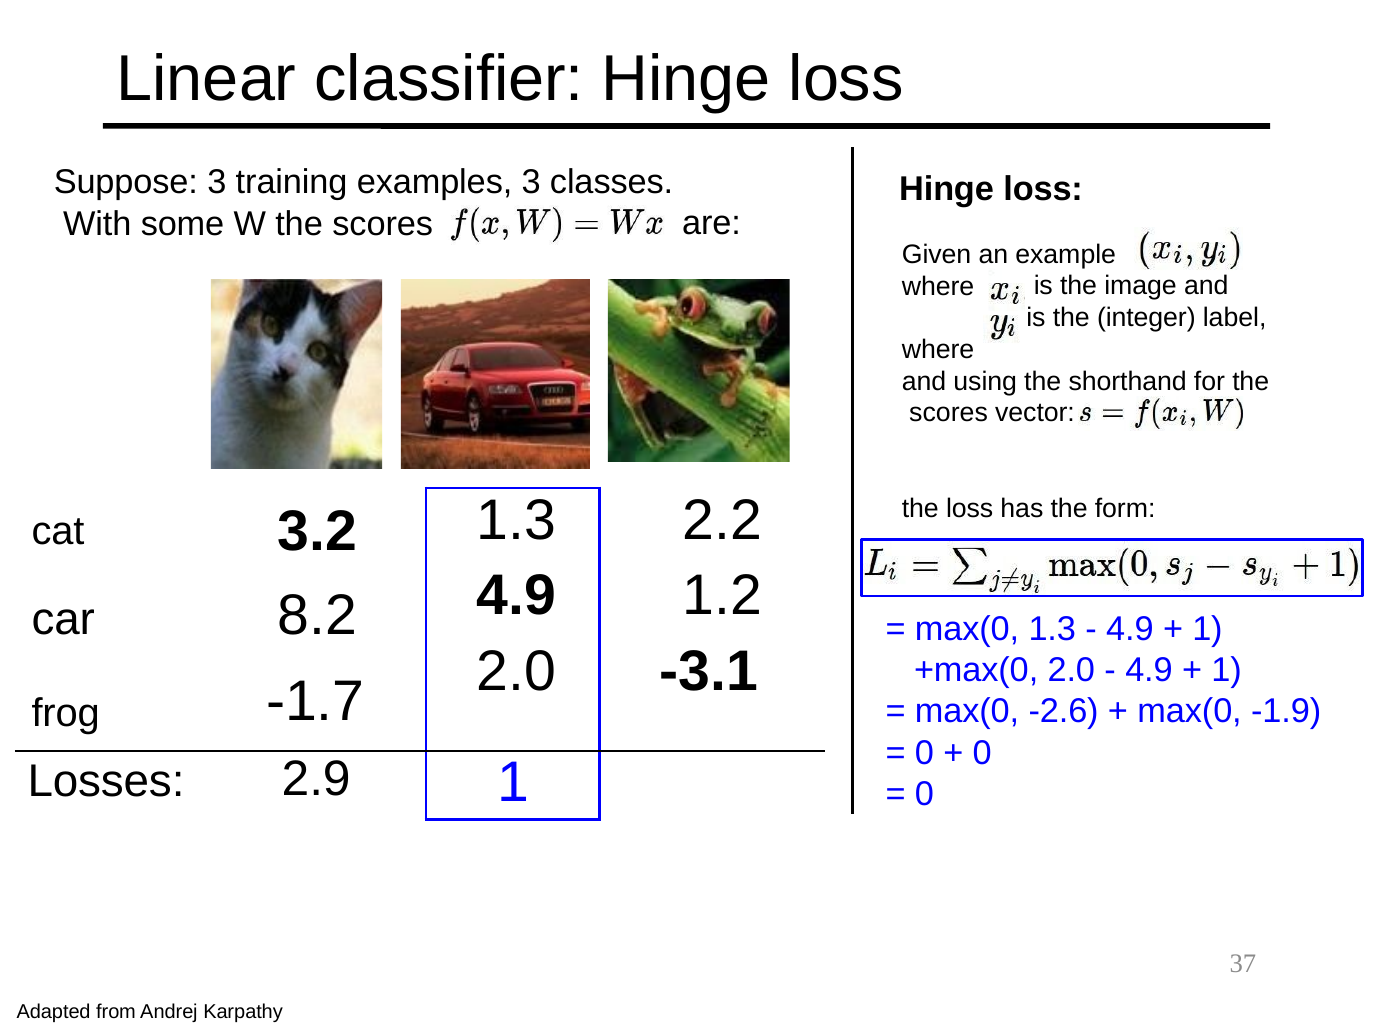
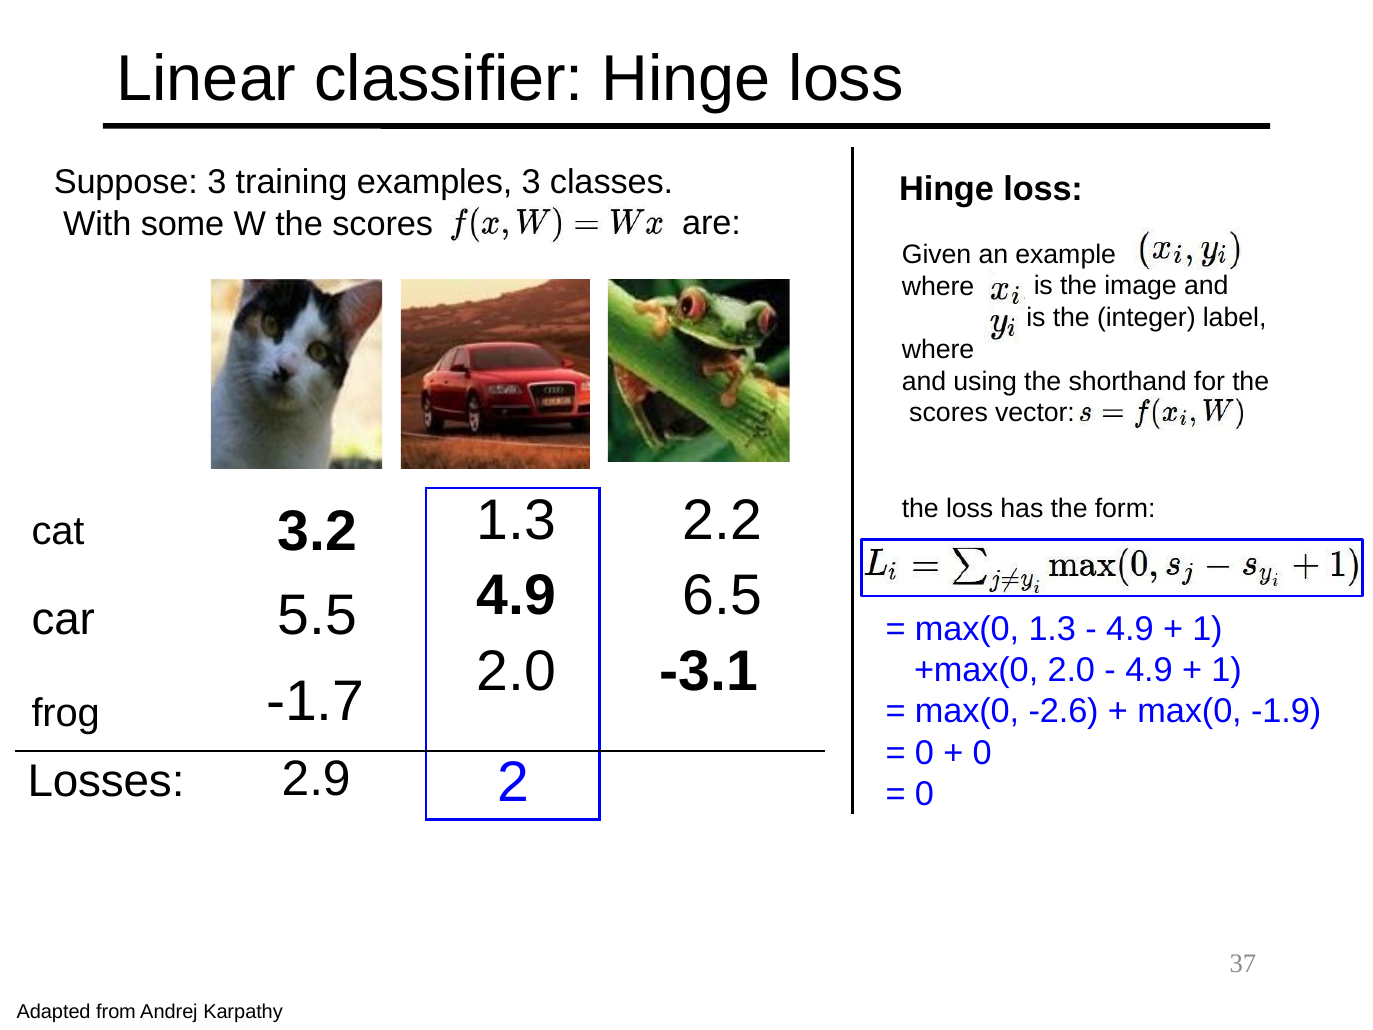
1.2: 1.2 -> 6.5
8.2: 8.2 -> 5.5
2.9 1: 1 -> 2
